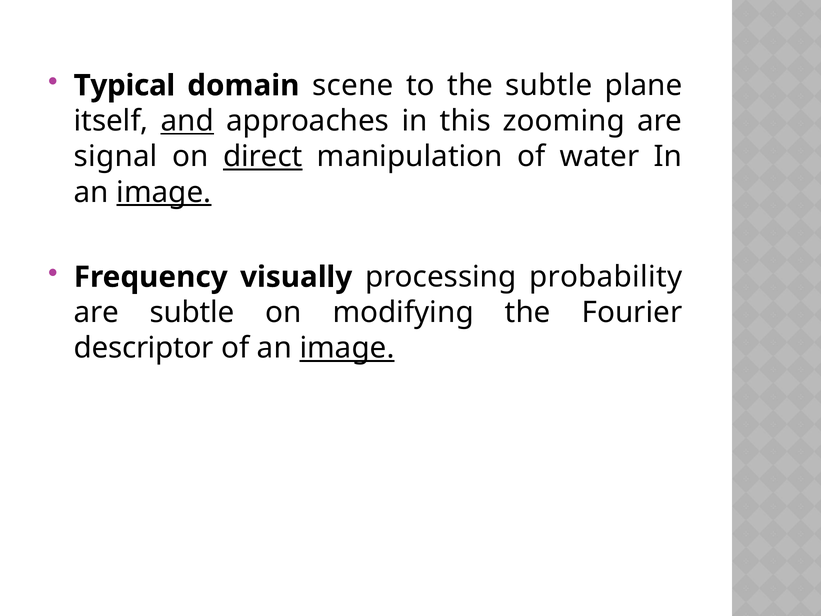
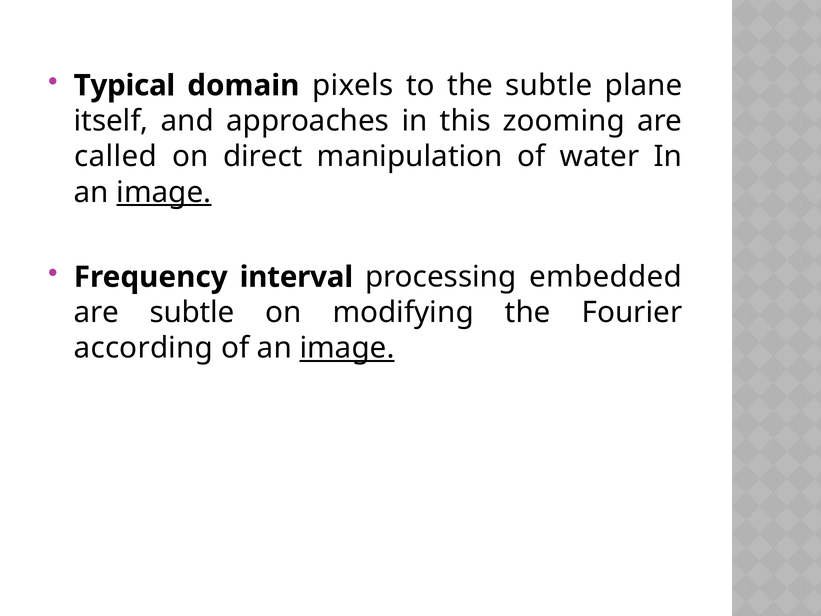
scene: scene -> pixels
and underline: present -> none
signal: signal -> called
direct underline: present -> none
visually: visually -> interval
probability: probability -> embedded
descriptor: descriptor -> according
